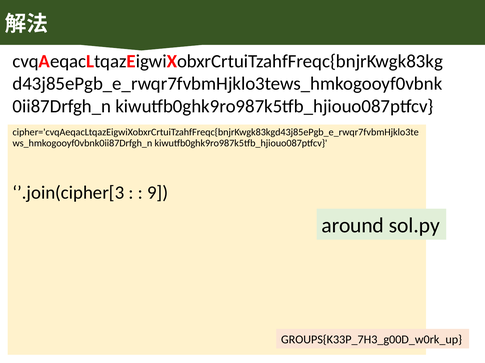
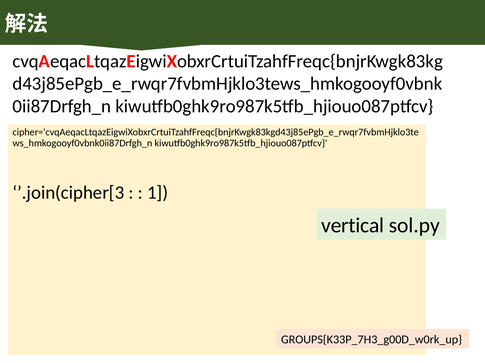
9: 9 -> 1
around: around -> vertical
